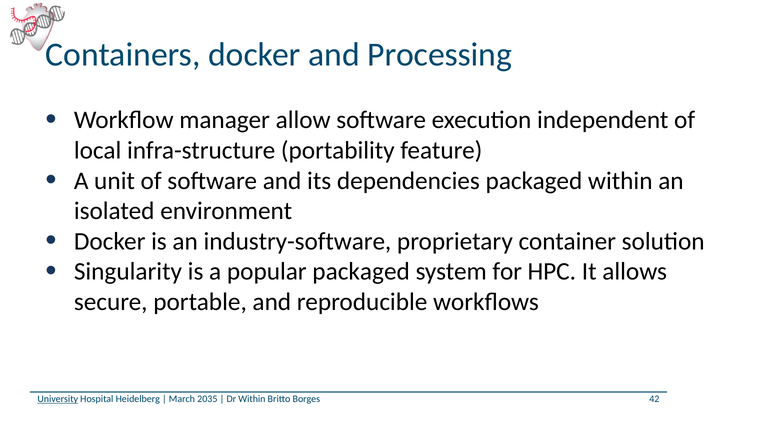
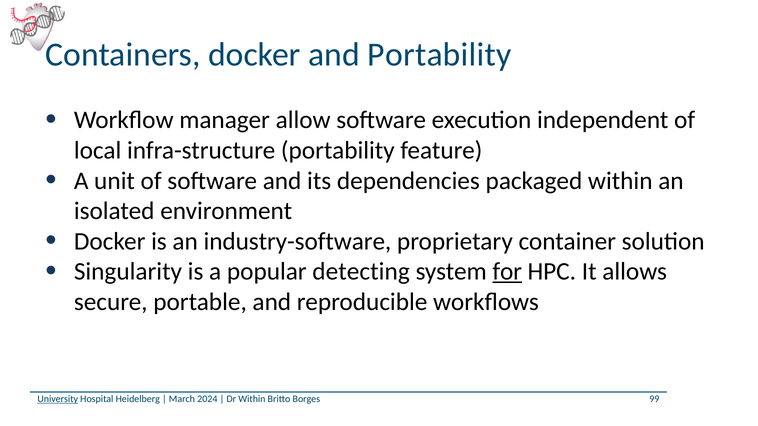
and Processing: Processing -> Portability
popular packaged: packaged -> detecting
for underline: none -> present
2035: 2035 -> 2024
42: 42 -> 99
